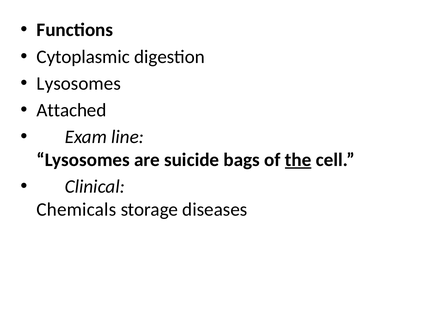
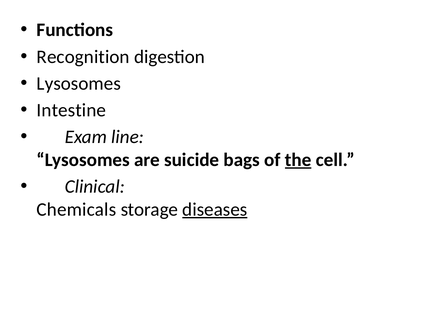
Cytoplasmic: Cytoplasmic -> Recognition
Attached: Attached -> Intestine
diseases underline: none -> present
